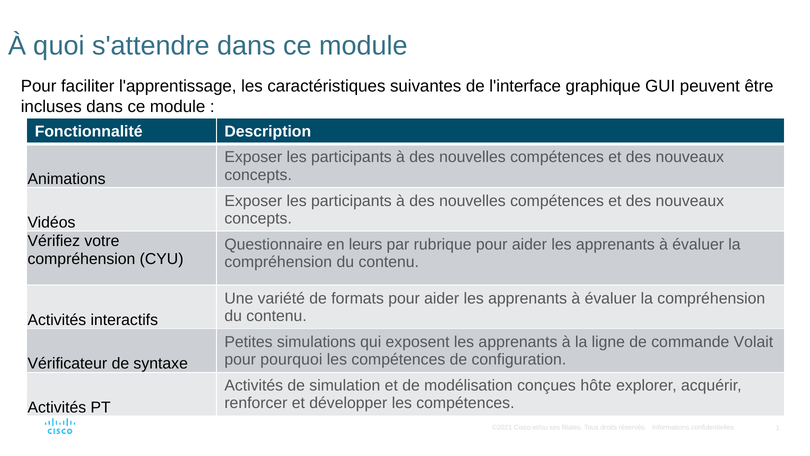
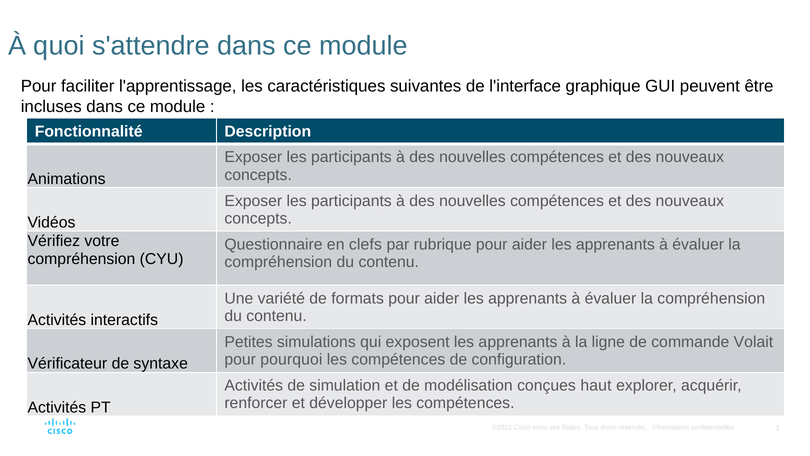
leurs: leurs -> clefs
hôte: hôte -> haut
